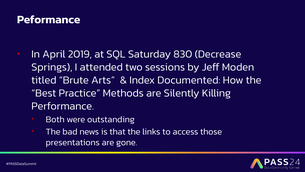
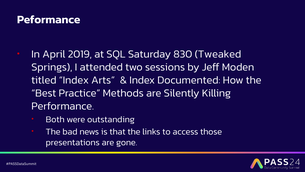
Decrease: Decrease -> Tweaked
titled Brute: Brute -> Index
